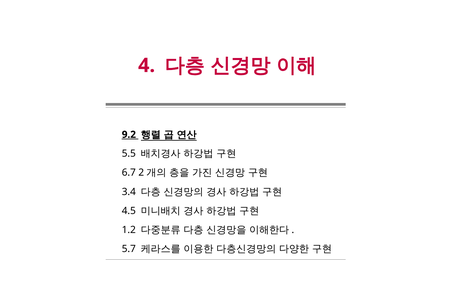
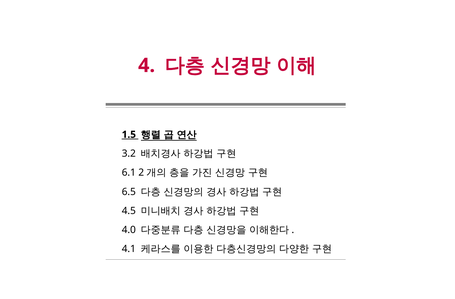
9.2: 9.2 -> 1.5
5.5: 5.5 -> 3.2
6.7: 6.7 -> 6.1
3.4: 3.4 -> 6.5
1.2: 1.2 -> 4.0
5.7: 5.7 -> 4.1
